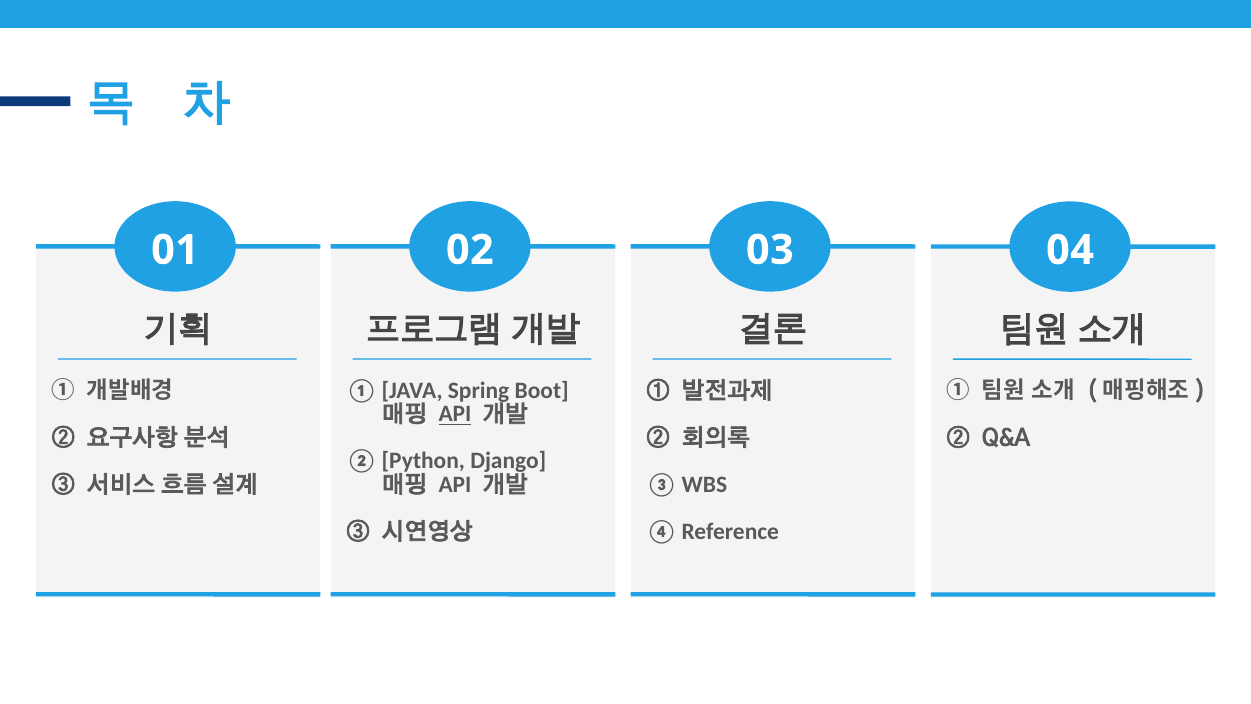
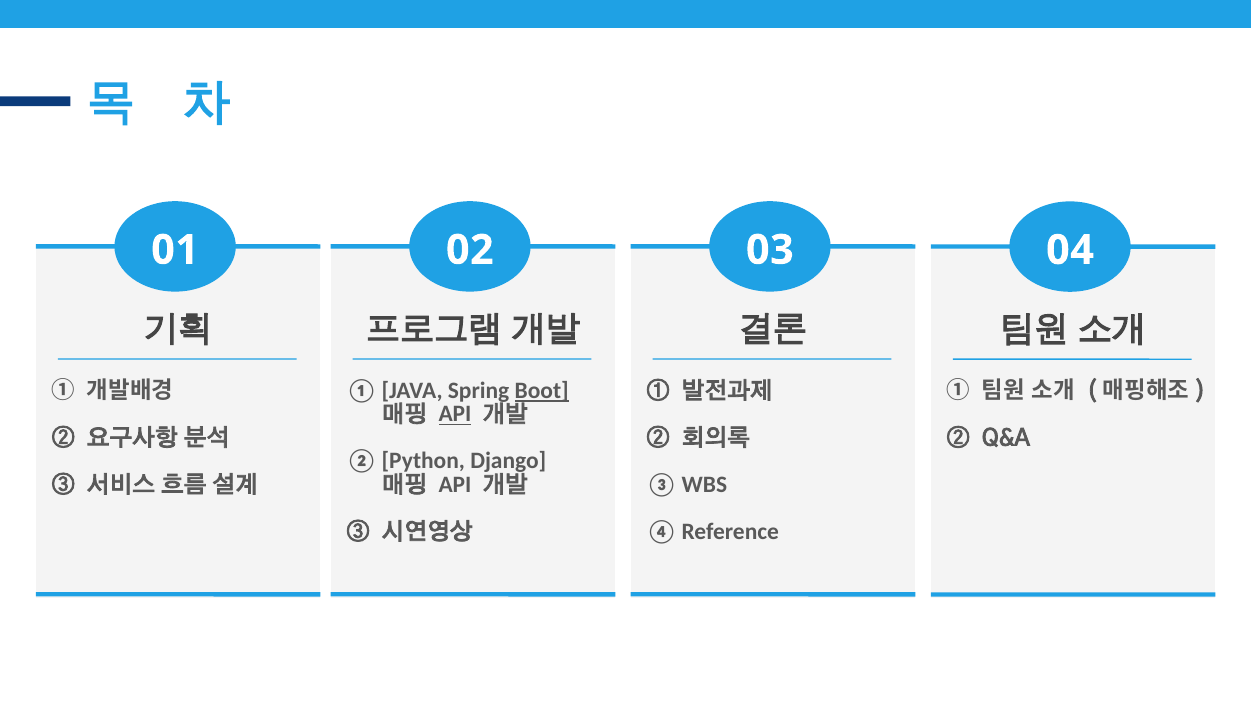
Boot underline: none -> present
